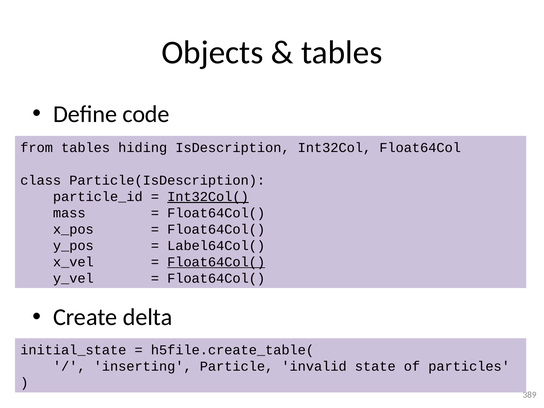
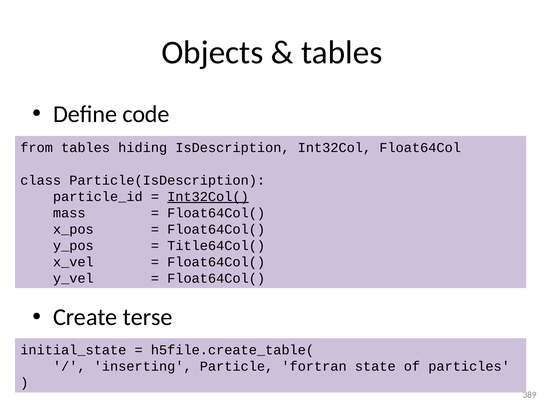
Label64Col(: Label64Col( -> Title64Col(
Float64Col( at (216, 262) underline: present -> none
delta: delta -> terse
invalid: invalid -> fortran
